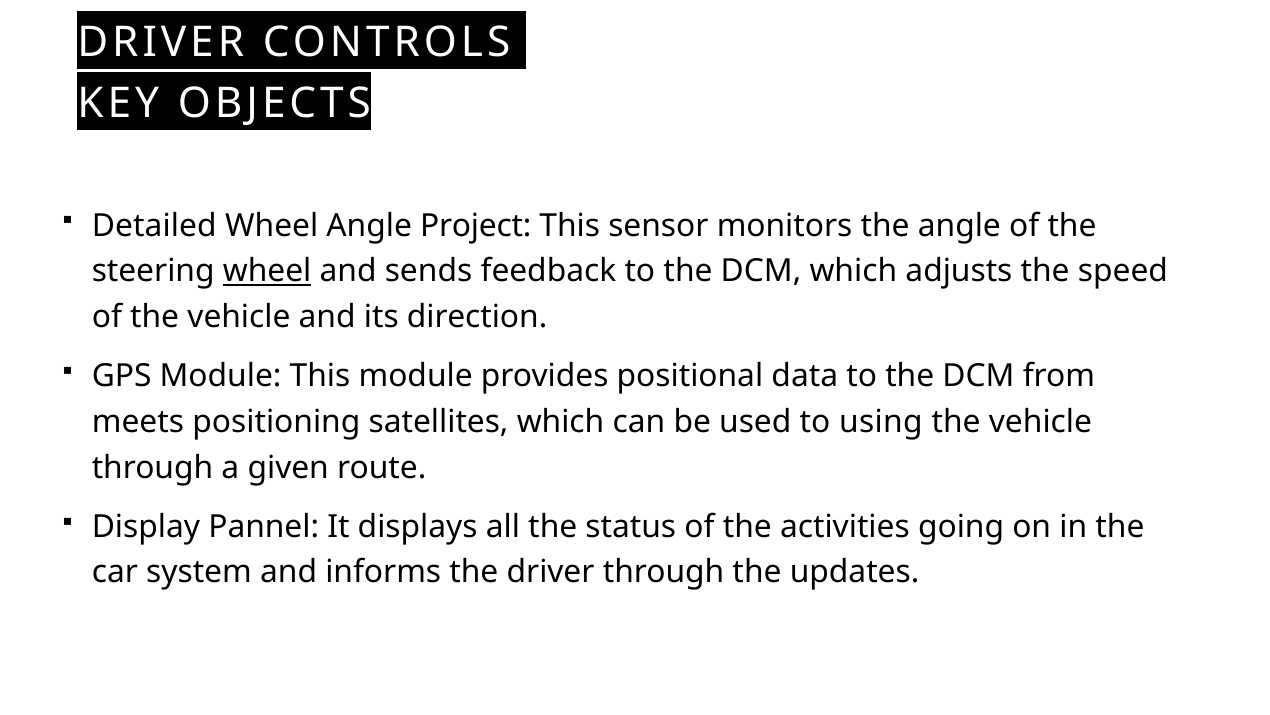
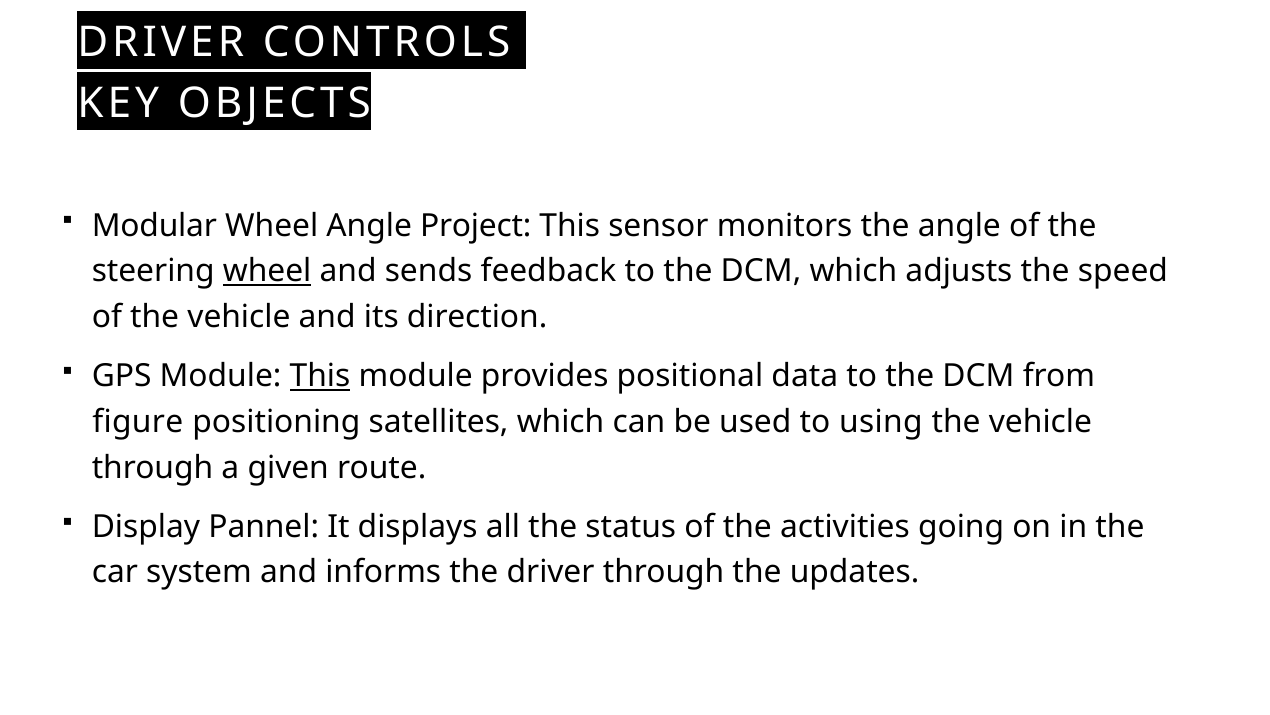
Detailed: Detailed -> Modular
This at (320, 376) underline: none -> present
meets: meets -> figure
